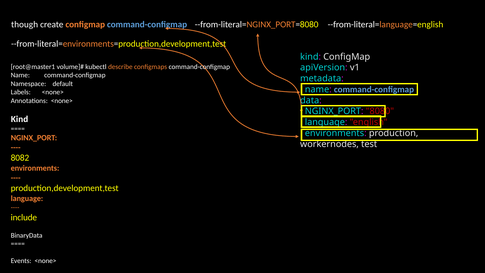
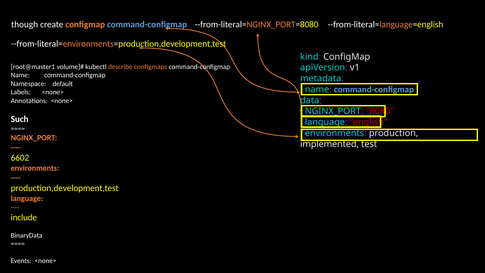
Kind at (20, 119): Kind -> Such
workernodes: workernodes -> implemented
8082: 8082 -> 6602
